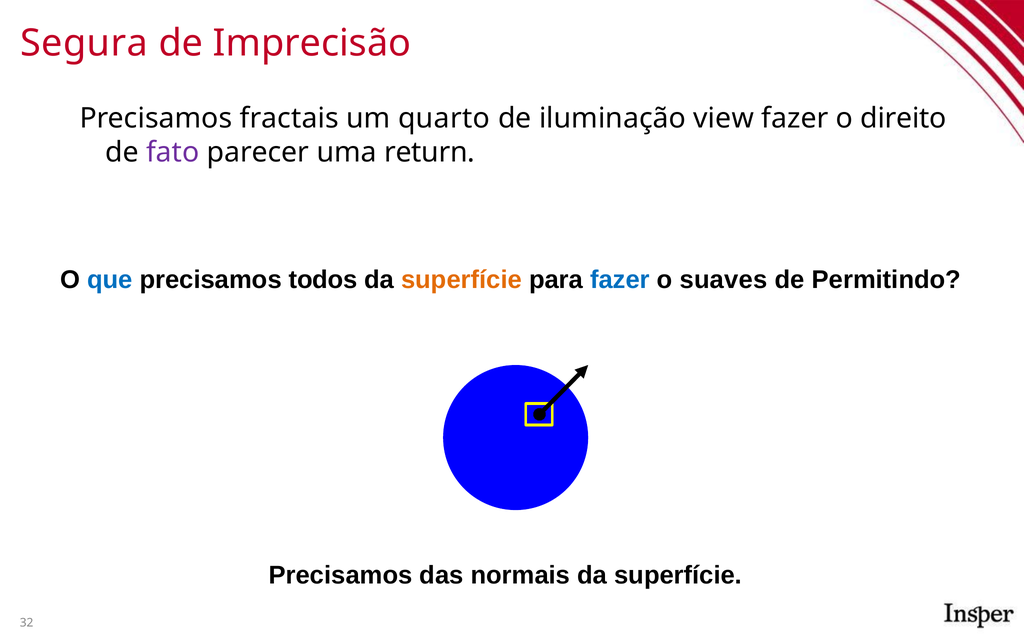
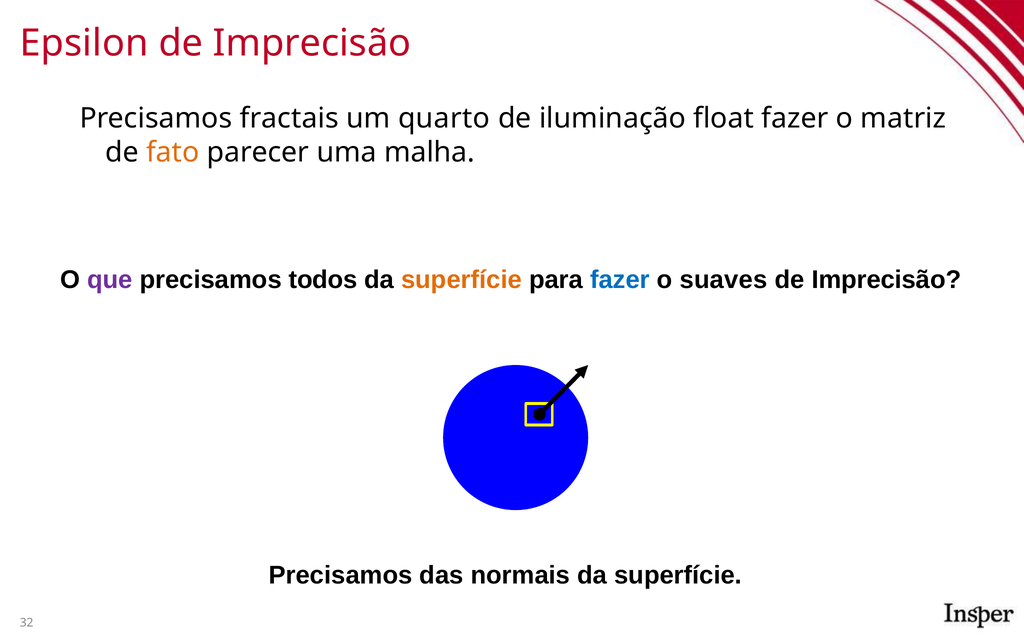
Segura: Segura -> Epsilon
view: view -> float
direito: direito -> matriz
fato colour: purple -> orange
return: return -> malha
que colour: blue -> purple
Permitindo at (886, 280): Permitindo -> Imprecisão
